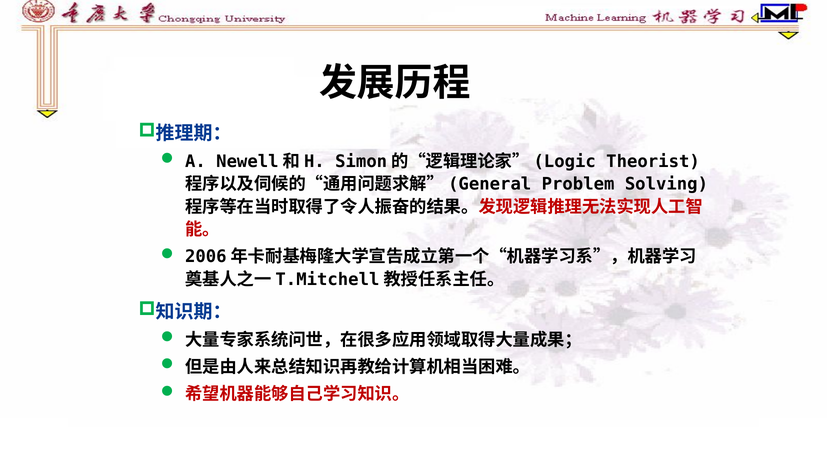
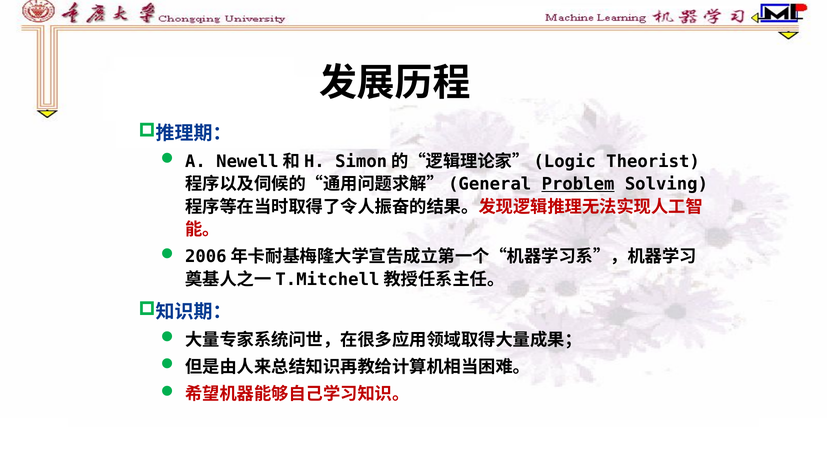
Problem underline: none -> present
